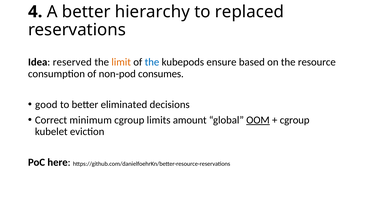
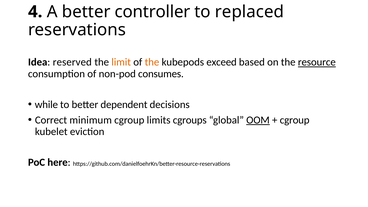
hierarchy: hierarchy -> controller
the at (152, 62) colour: blue -> orange
ensure: ensure -> exceed
resource underline: none -> present
good: good -> while
eliminated: eliminated -> dependent
amount: amount -> cgroups
